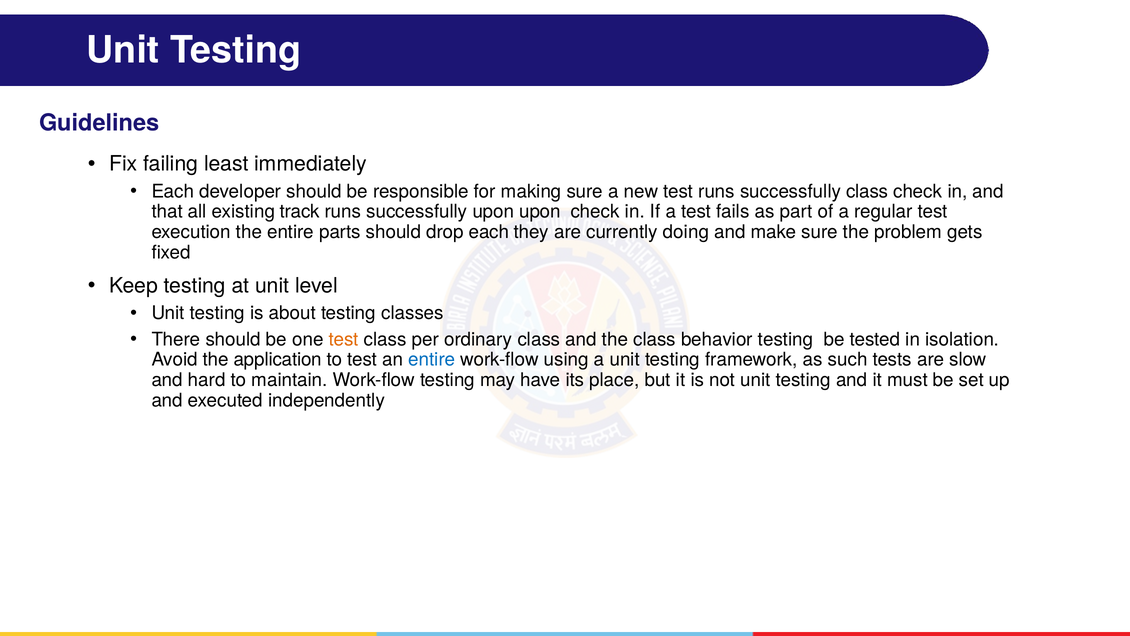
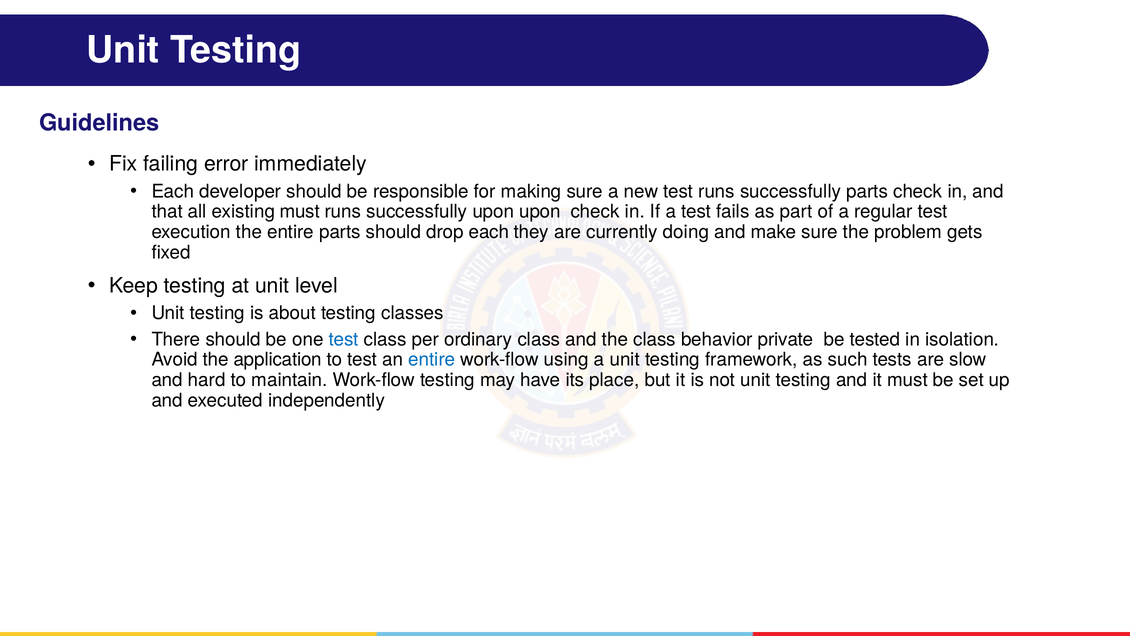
least: least -> error
successfully class: class -> parts
existing track: track -> must
test at (344, 339) colour: orange -> blue
behavior testing: testing -> private
